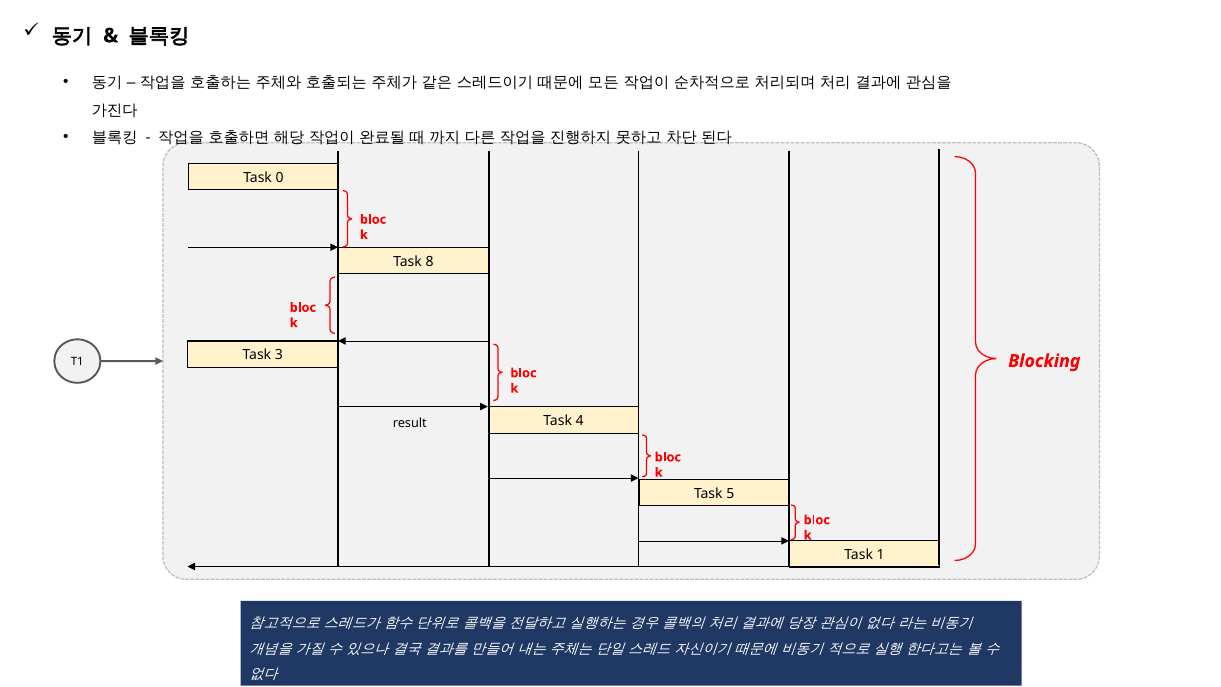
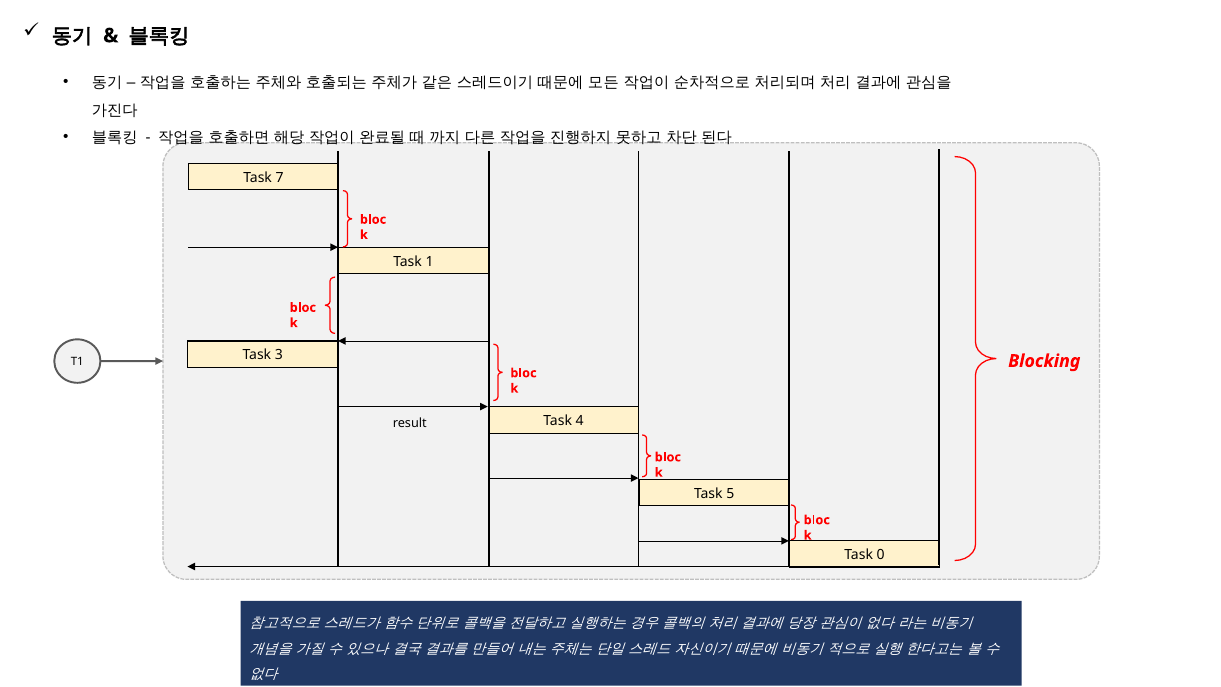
0: 0 -> 7
8: 8 -> 1
1: 1 -> 0
